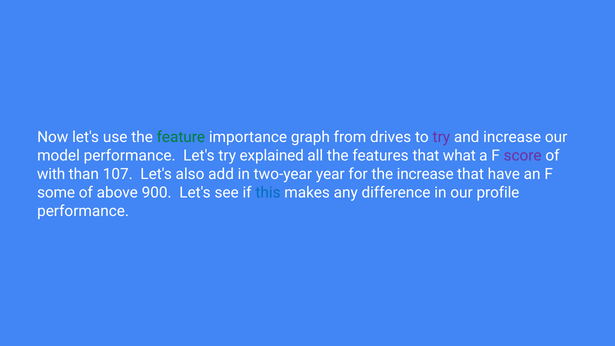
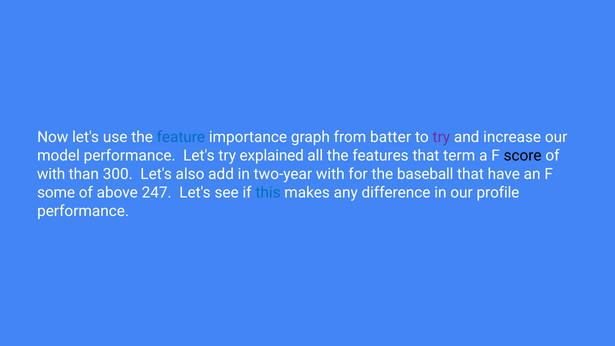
feature colour: green -> blue
drives: drives -> batter
what: what -> term
score colour: purple -> black
107: 107 -> 300
two-year year: year -> with
the increase: increase -> baseball
900: 900 -> 247
